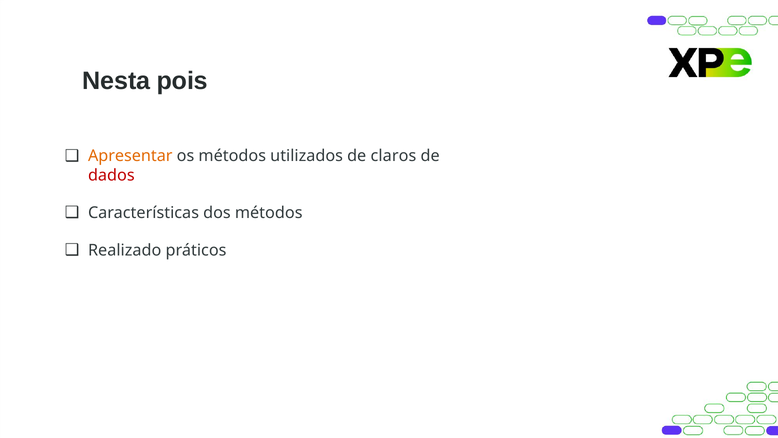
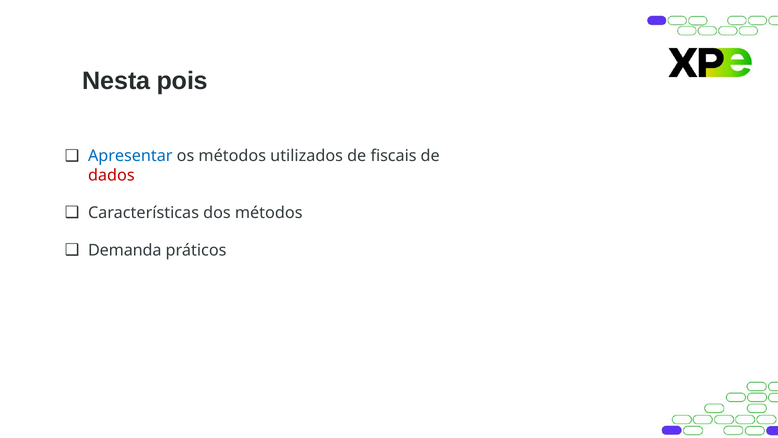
Apresentar colour: orange -> blue
claros: claros -> fiscais
Realizado: Realizado -> Demanda
